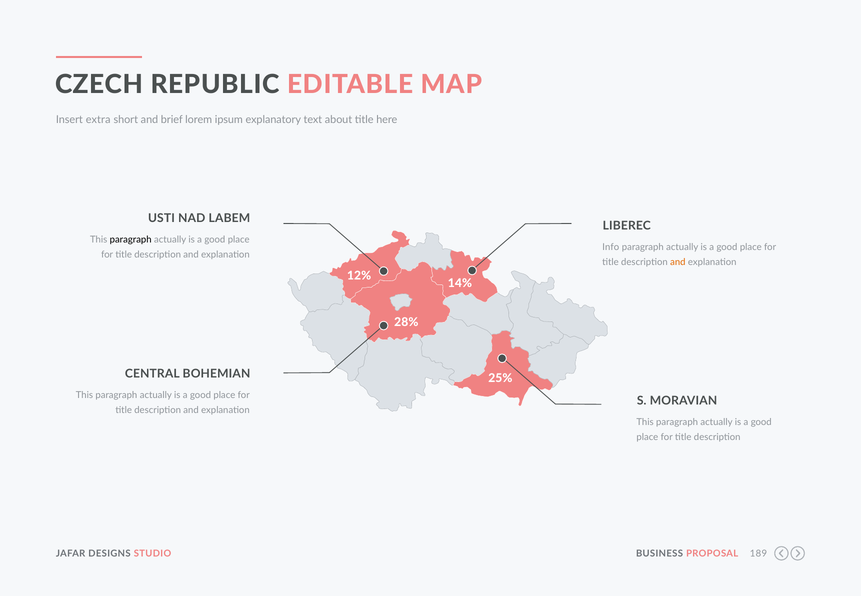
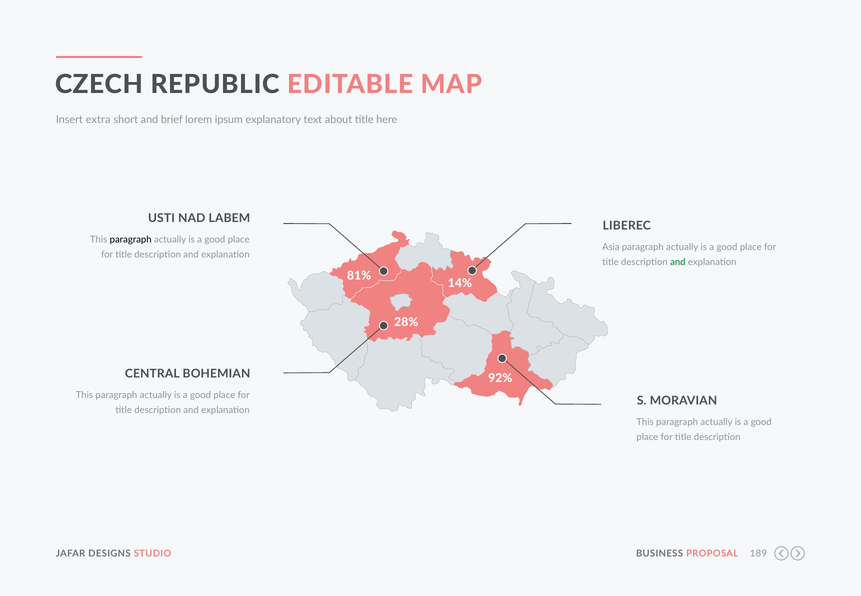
Info: Info -> Asia
and at (678, 262) colour: orange -> green
12%: 12% -> 81%
25%: 25% -> 92%
